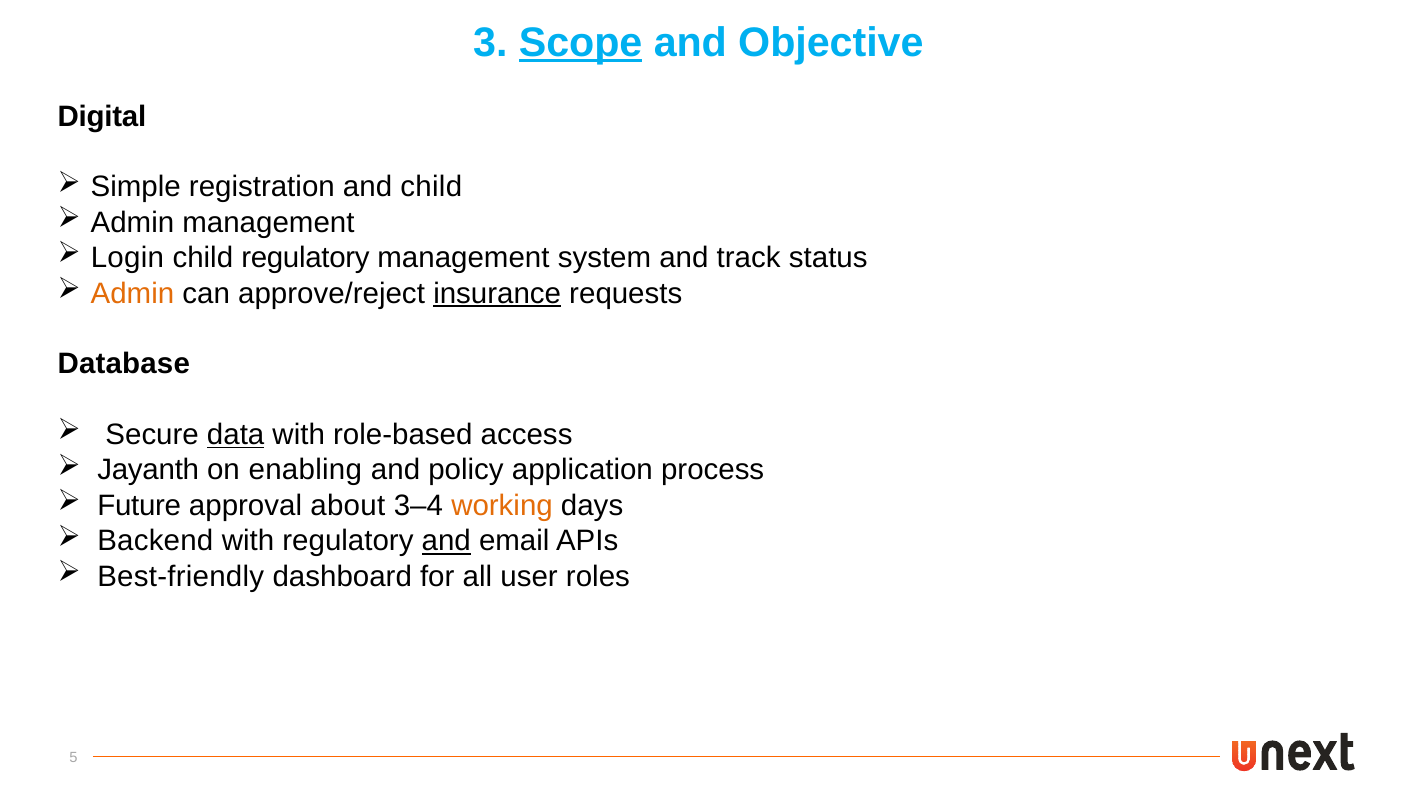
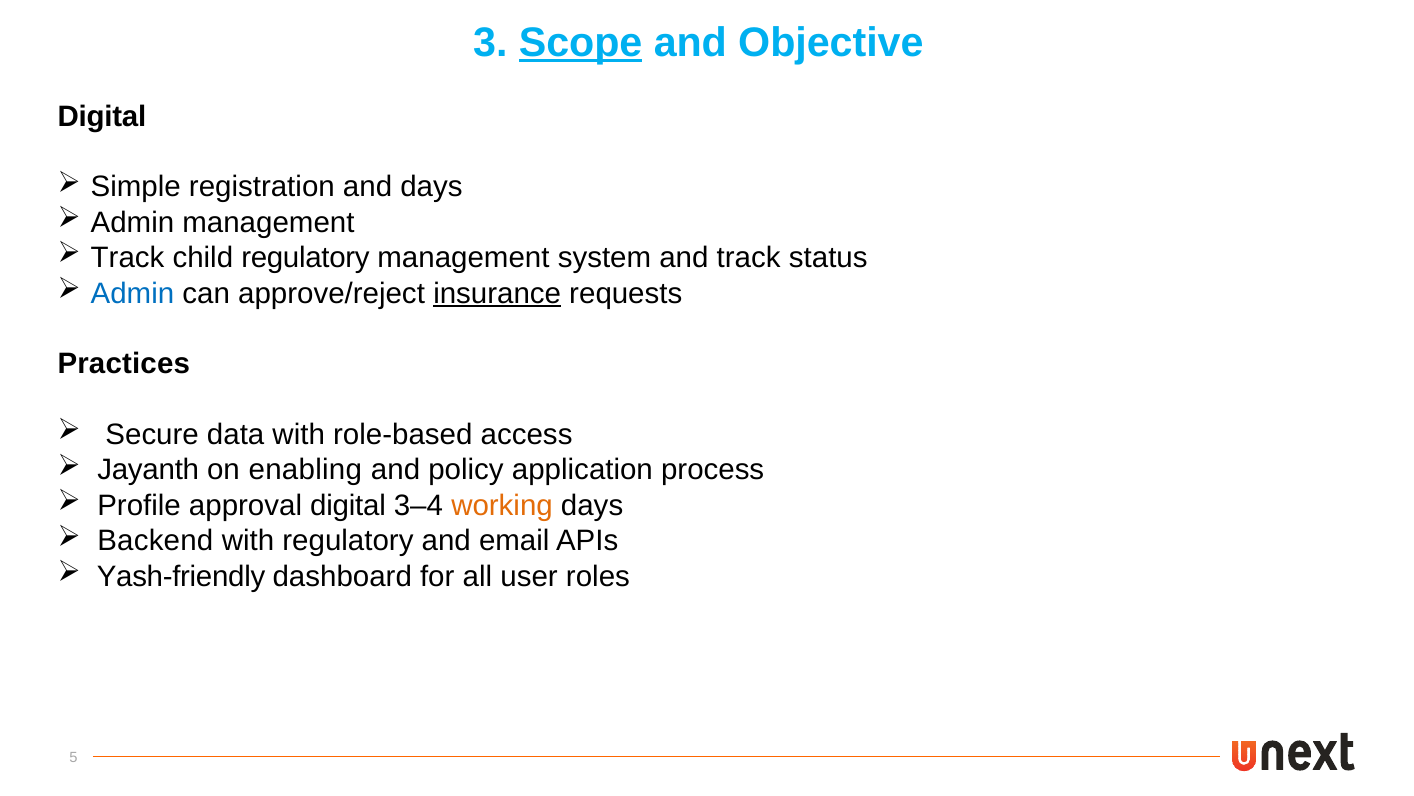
and child: child -> days
Login at (127, 258): Login -> Track
Admin at (132, 293) colour: orange -> blue
Database: Database -> Practices
data underline: present -> none
Future: Future -> Profile
approval about: about -> digital
and at (446, 541) underline: present -> none
Best-friendly: Best-friendly -> Yash-friendly
